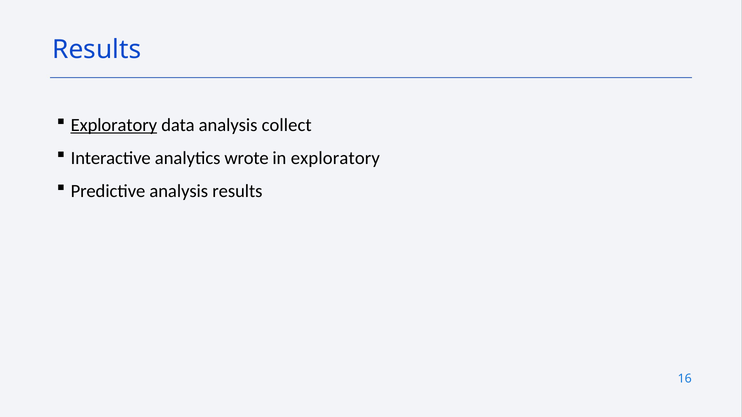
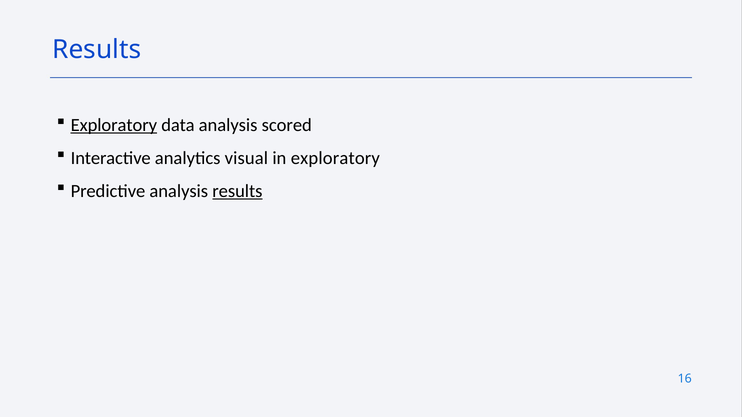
collect: collect -> scored
wrote: wrote -> visual
results at (237, 191) underline: none -> present
